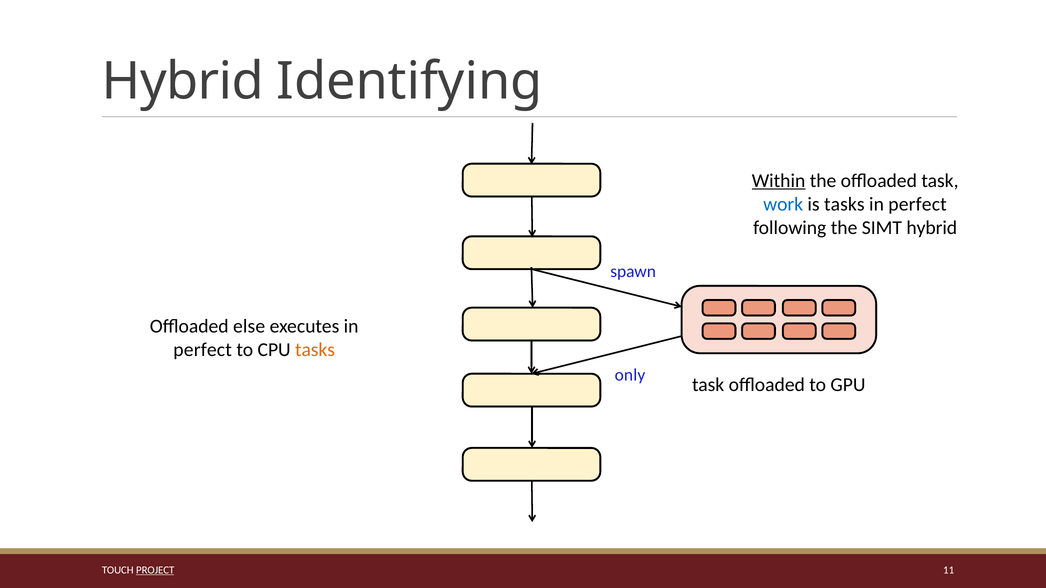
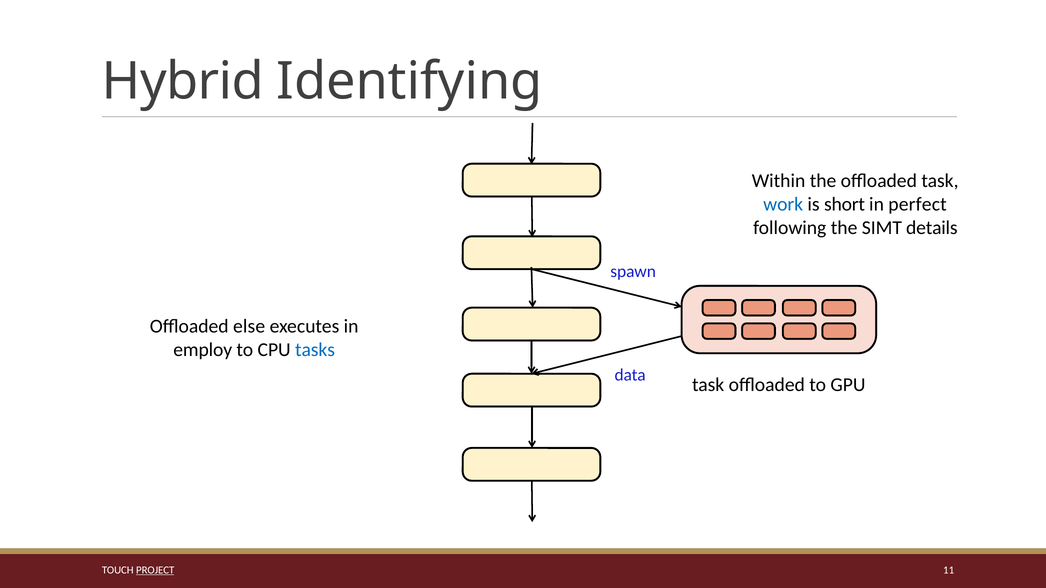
Within underline: present -> none
is tasks: tasks -> short
SIMT hybrid: hybrid -> details
perfect at (203, 350): perfect -> employ
tasks at (315, 350) colour: orange -> blue
only: only -> data
